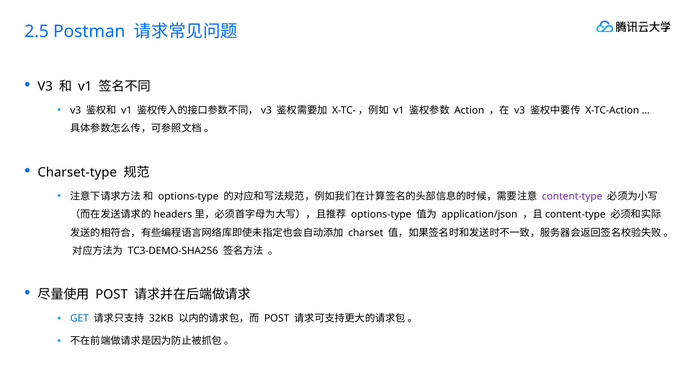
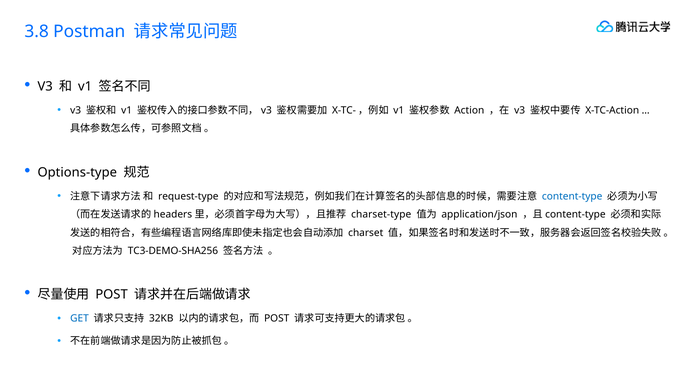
2.5: 2.5 -> 3.8
Charset-type: Charset-type -> Options-type
options-type at (188, 196): options-type -> request-type
content-type colour: purple -> blue
options-type at (381, 215): options-type -> charset-type
